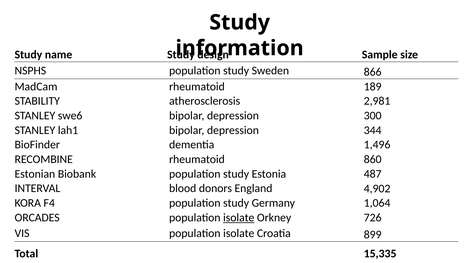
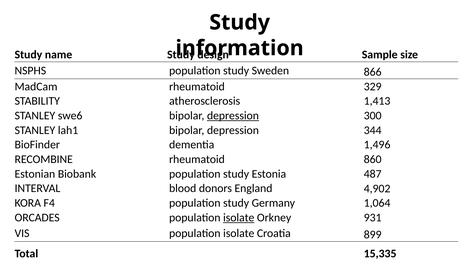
189: 189 -> 329
2,981: 2,981 -> 1,413
depression at (233, 116) underline: none -> present
726: 726 -> 931
